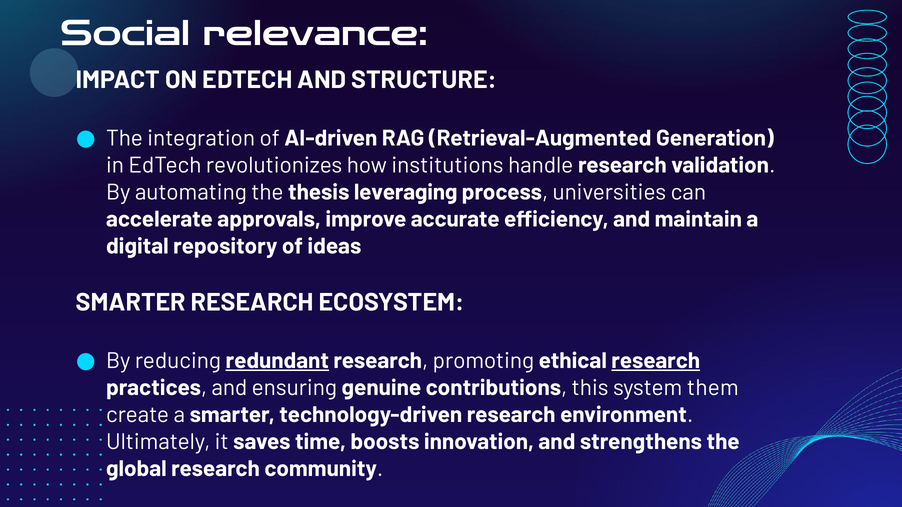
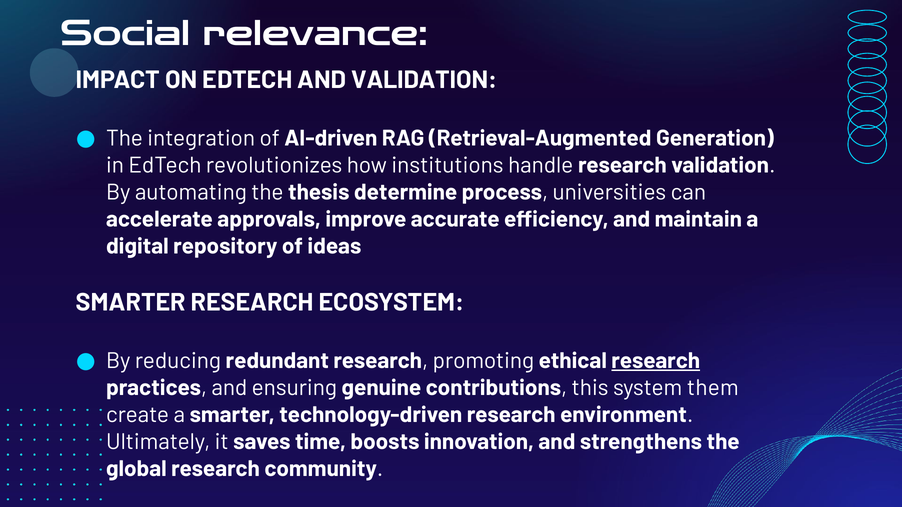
AND STRUCTURE: STRUCTURE -> VALIDATION
leveraging: leveraging -> determine
redundant underline: present -> none
